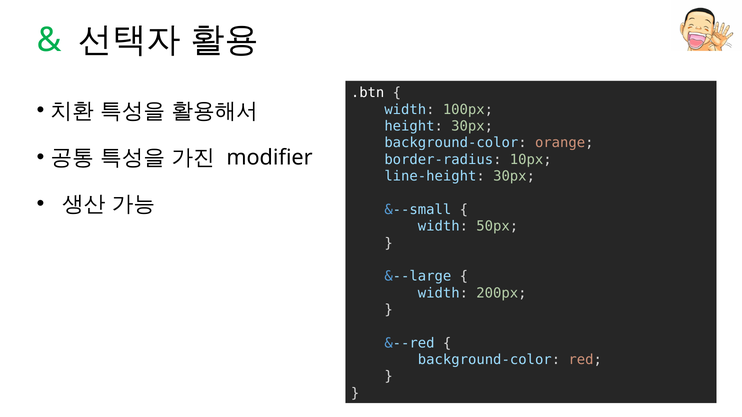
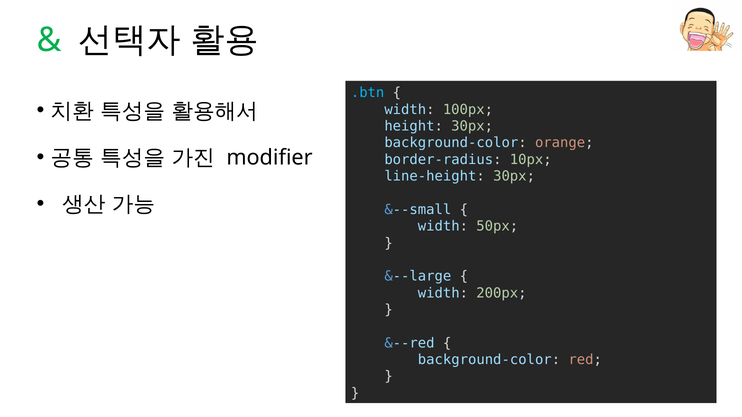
.btn colour: white -> light blue
